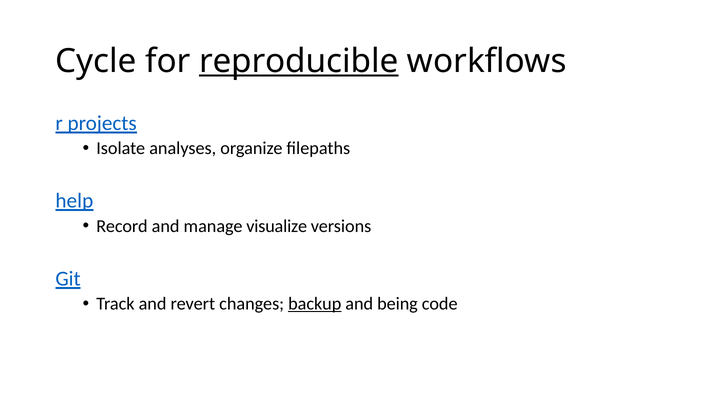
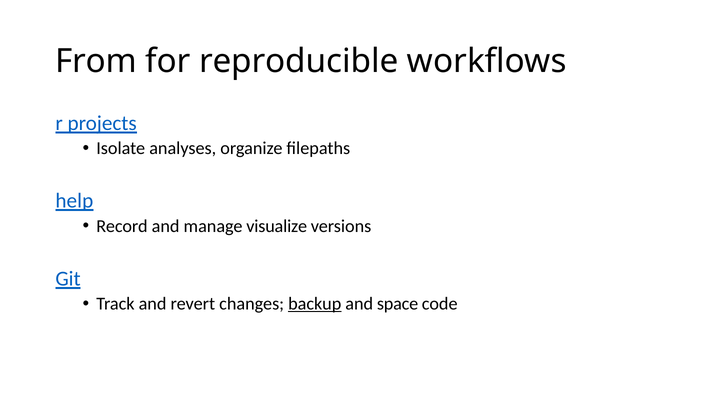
Cycle: Cycle -> From
reproducible underline: present -> none
being: being -> space
